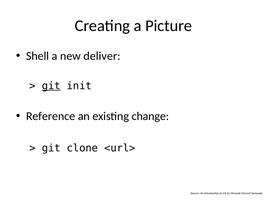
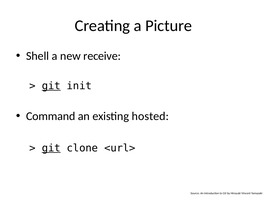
deliver: deliver -> receive
Reference: Reference -> Command
change: change -> hosted
git at (51, 148) underline: none -> present
